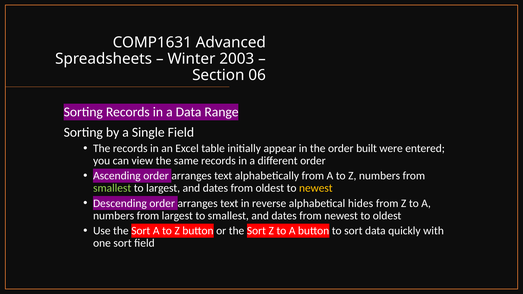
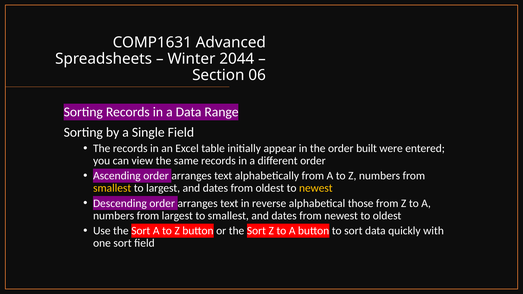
2003: 2003 -> 2044
smallest at (112, 188) colour: light green -> yellow
hides: hides -> those
